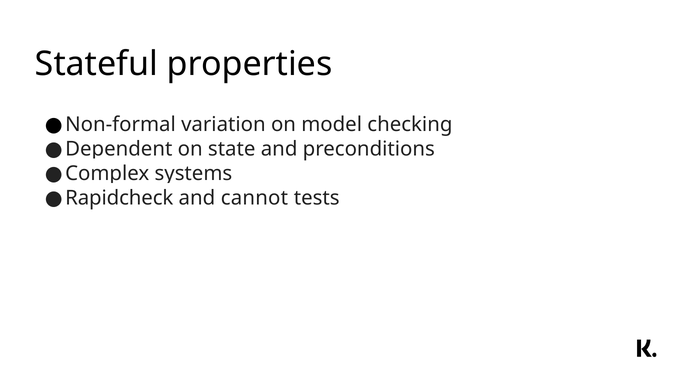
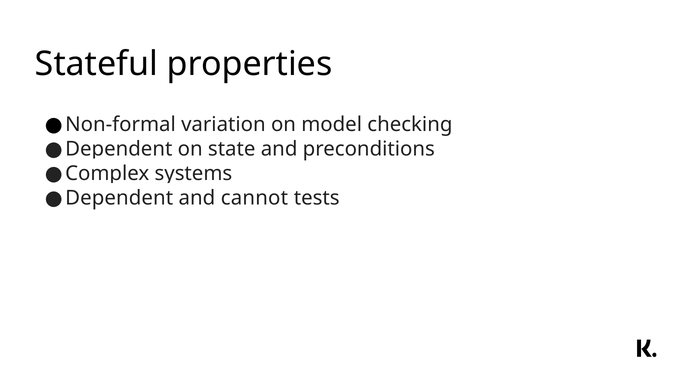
Rapidcheck at (119, 198): Rapidcheck -> Dependent
